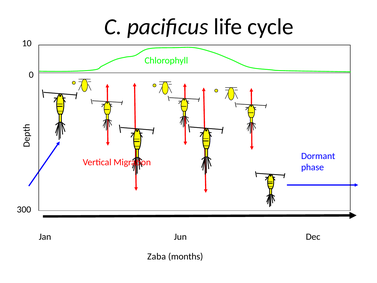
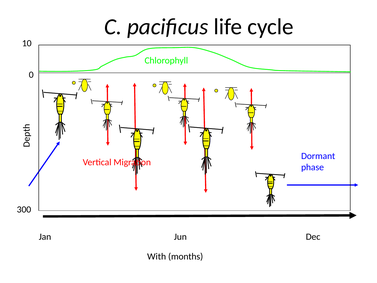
Zaba: Zaba -> With
